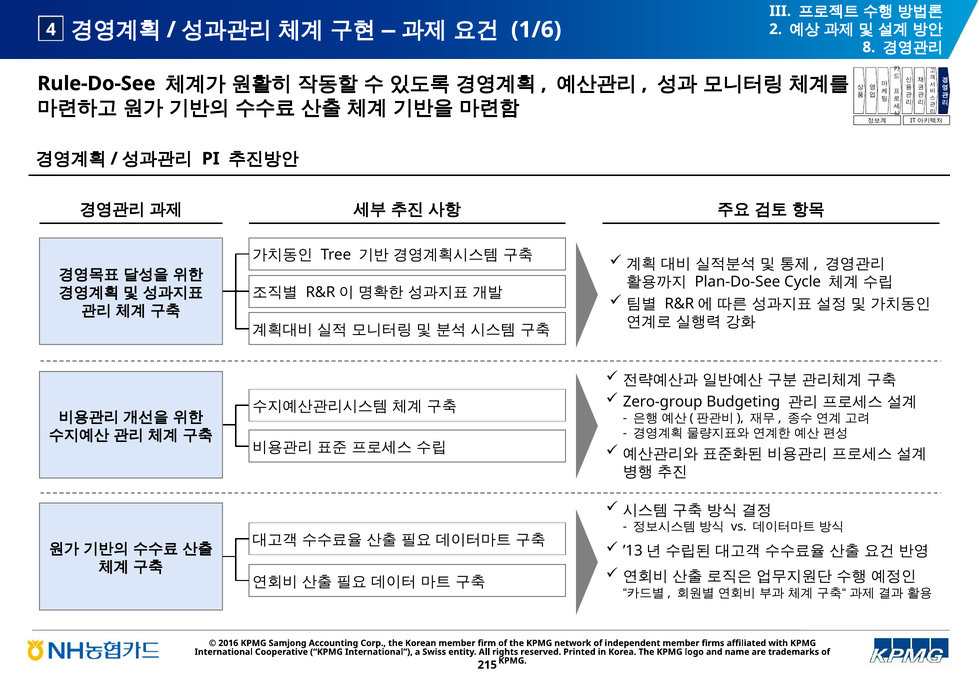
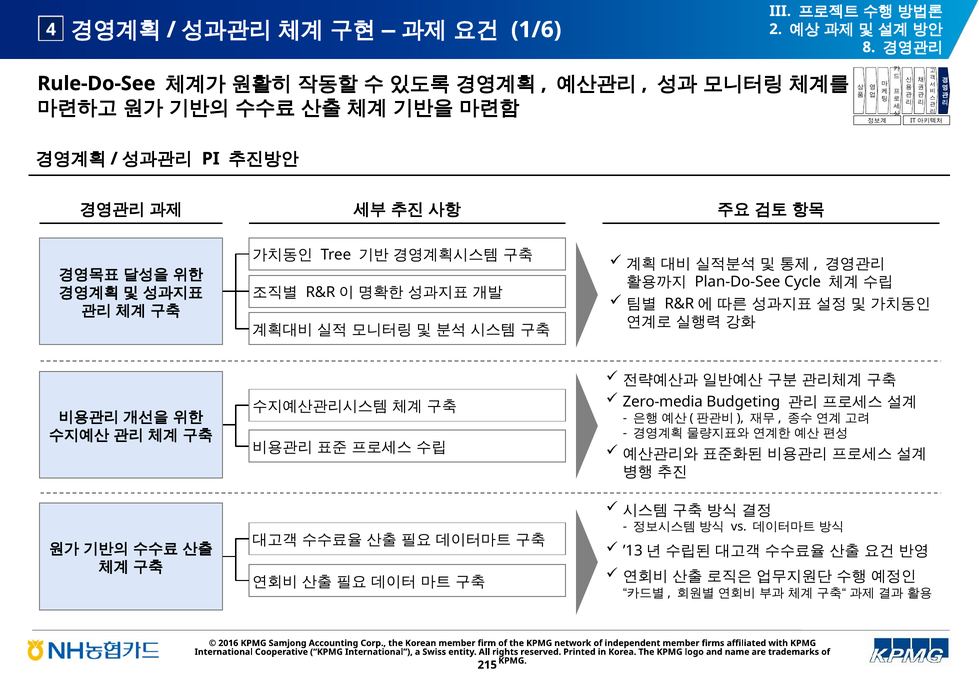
Zero-group: Zero-group -> Zero-media
